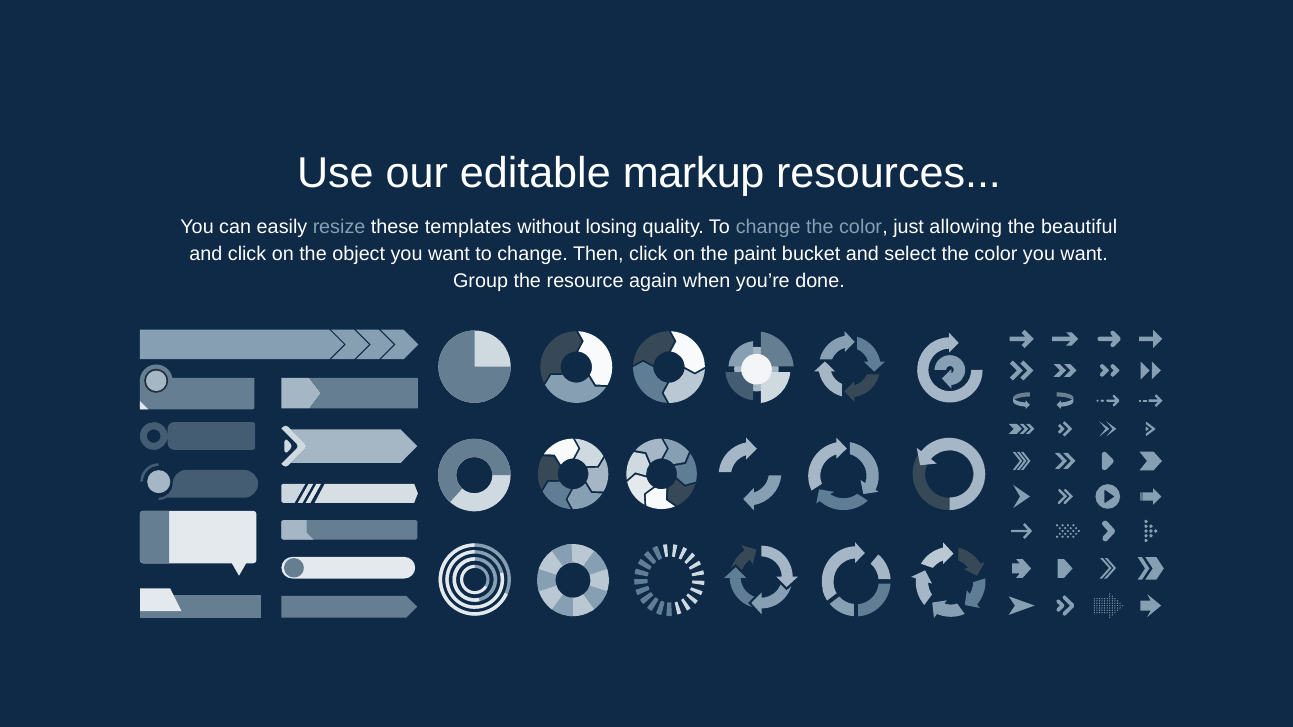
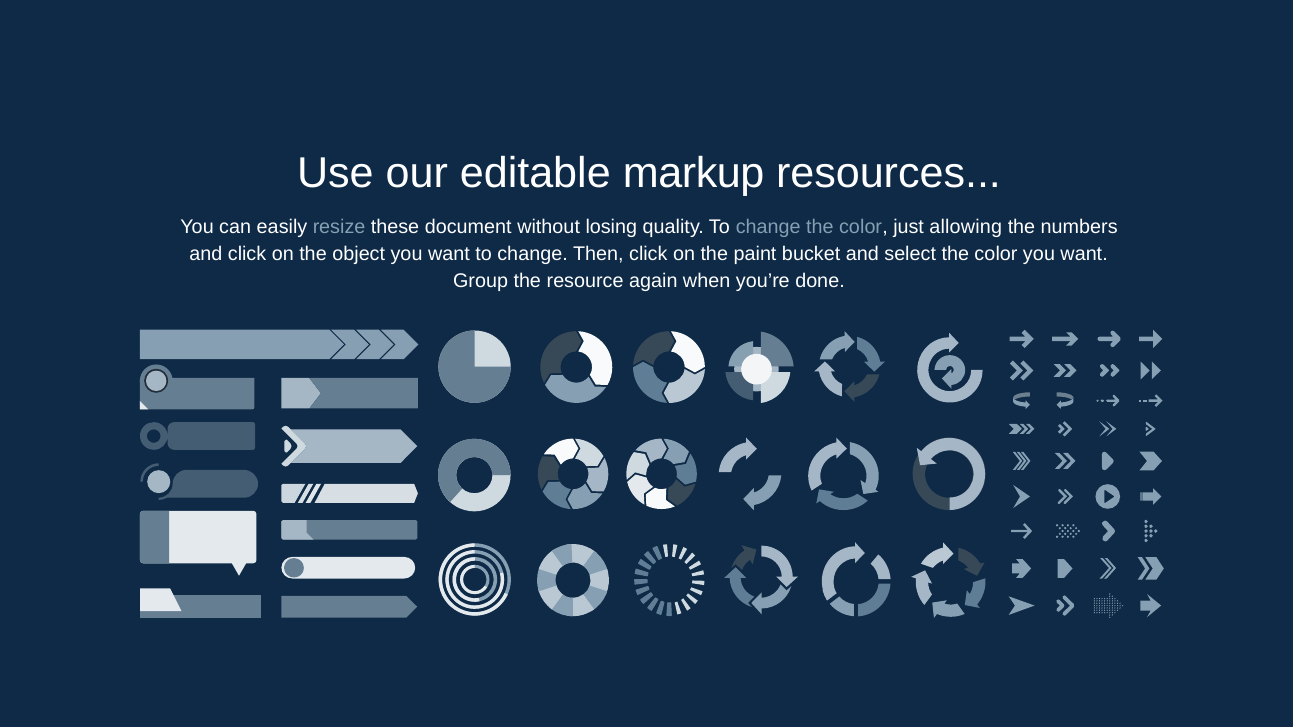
templates: templates -> document
beautiful: beautiful -> numbers
